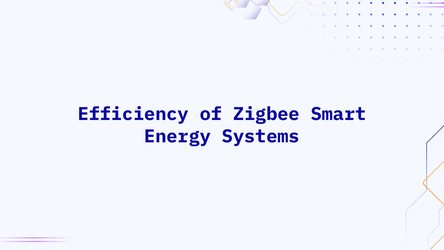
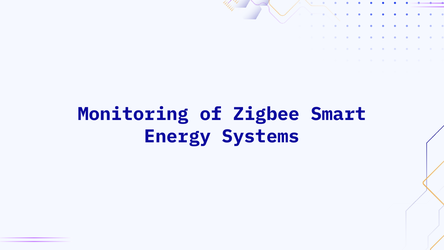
Efficiency: Efficiency -> Monitoring
